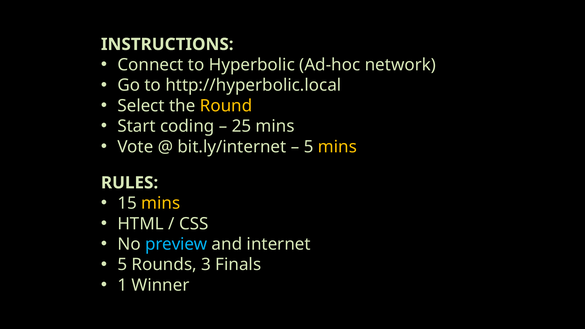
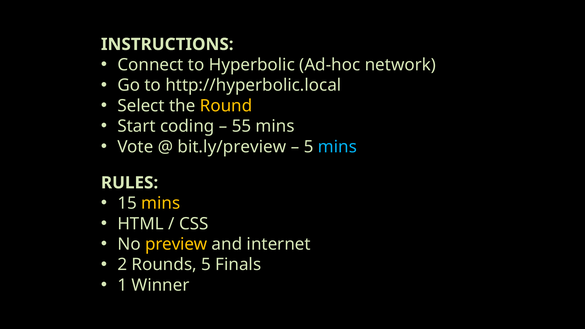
25: 25 -> 55
bit.ly/internet: bit.ly/internet -> bit.ly/preview
mins at (337, 147) colour: yellow -> light blue
preview colour: light blue -> yellow
5 at (122, 265): 5 -> 2
Rounds 3: 3 -> 5
